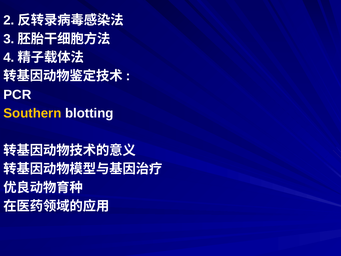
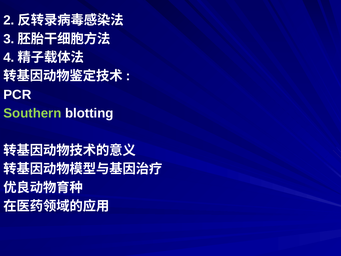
Southern colour: yellow -> light green
